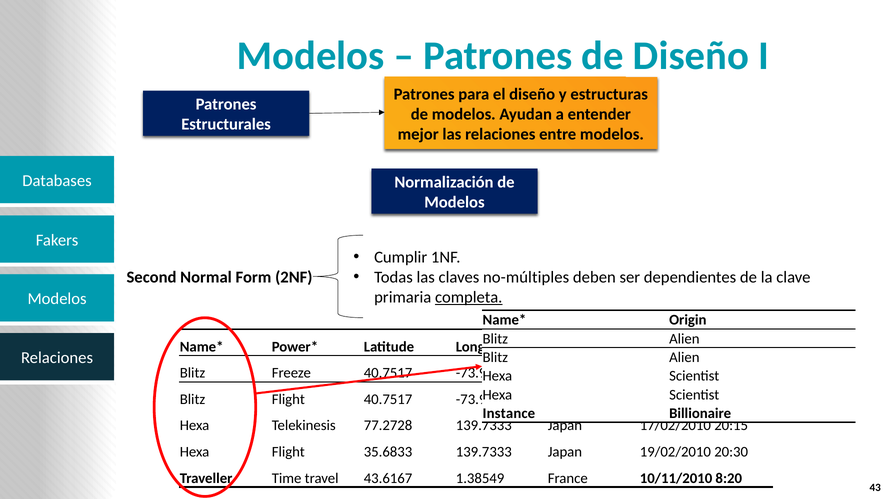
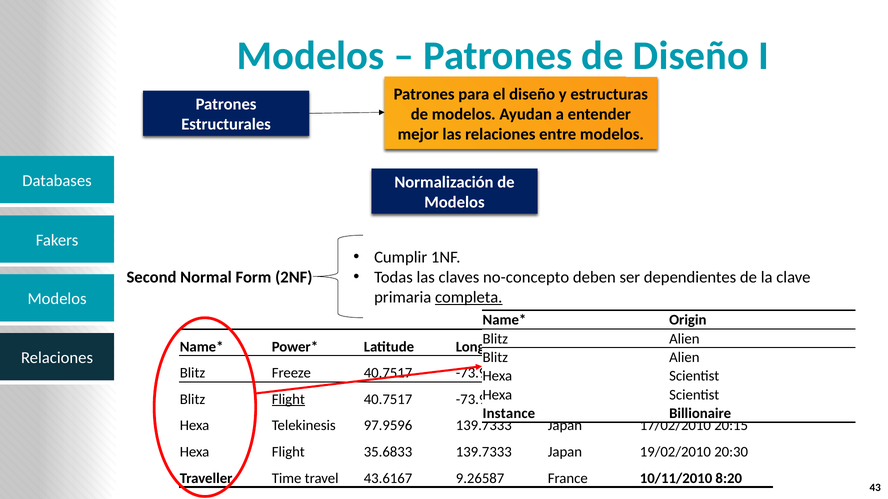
no-múltiples: no-múltiples -> no-concepto
Flight at (288, 400) underline: none -> present
77.2728: 77.2728 -> 97.9596
1.38549: 1.38549 -> 9.26587
